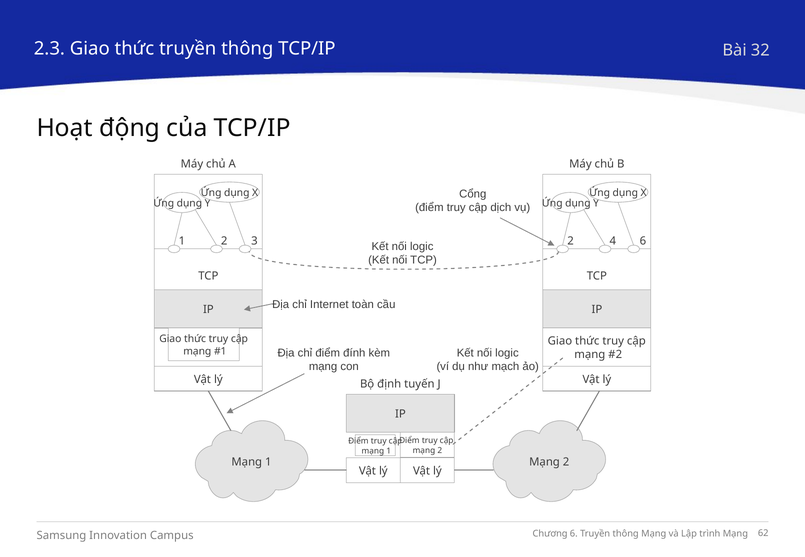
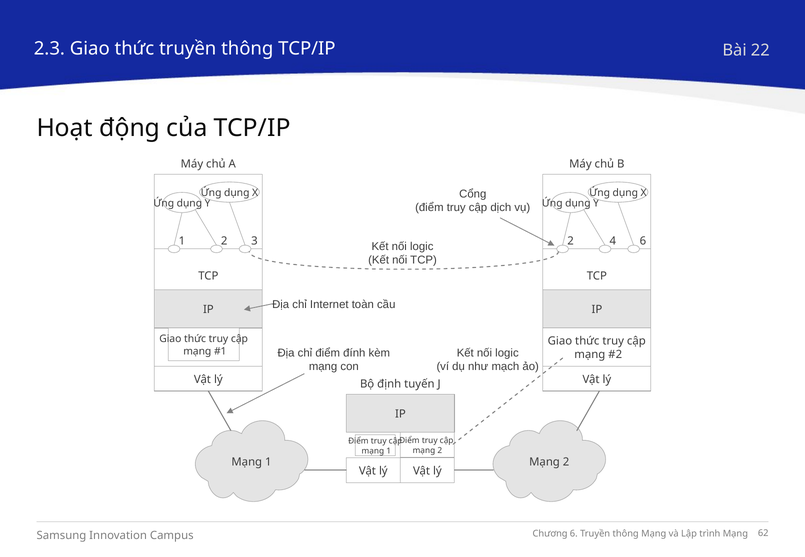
32: 32 -> 22
